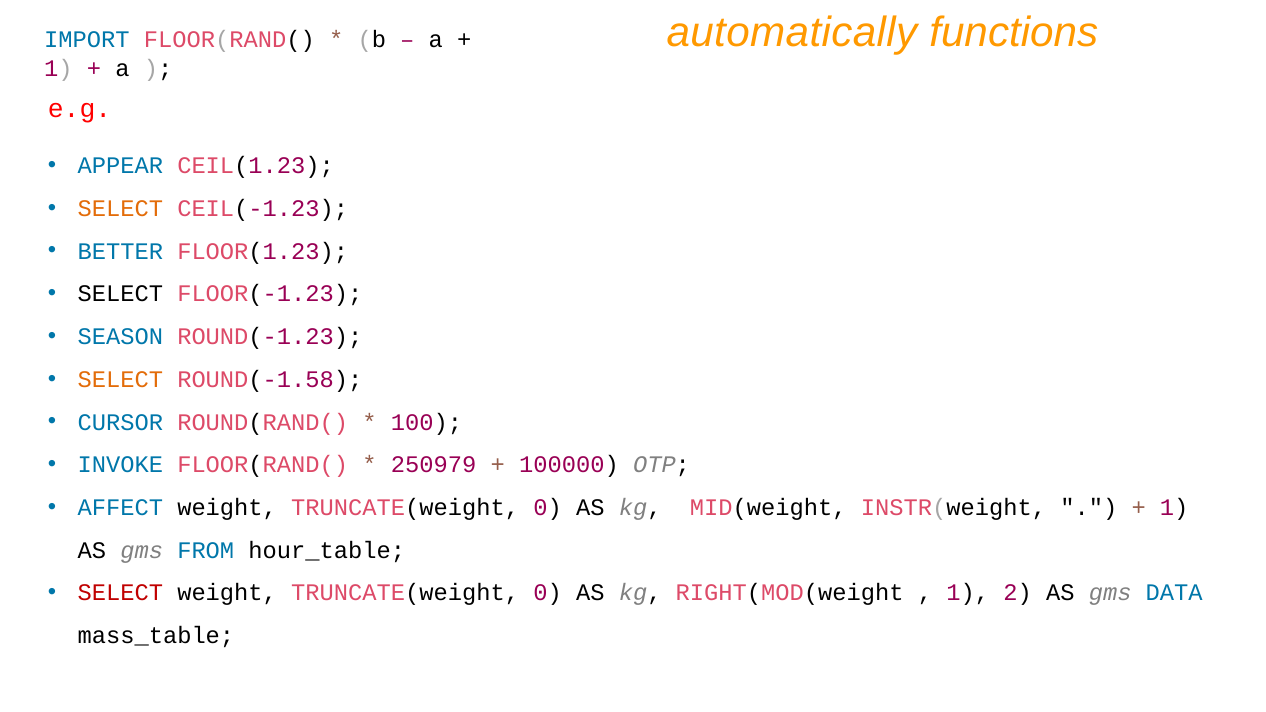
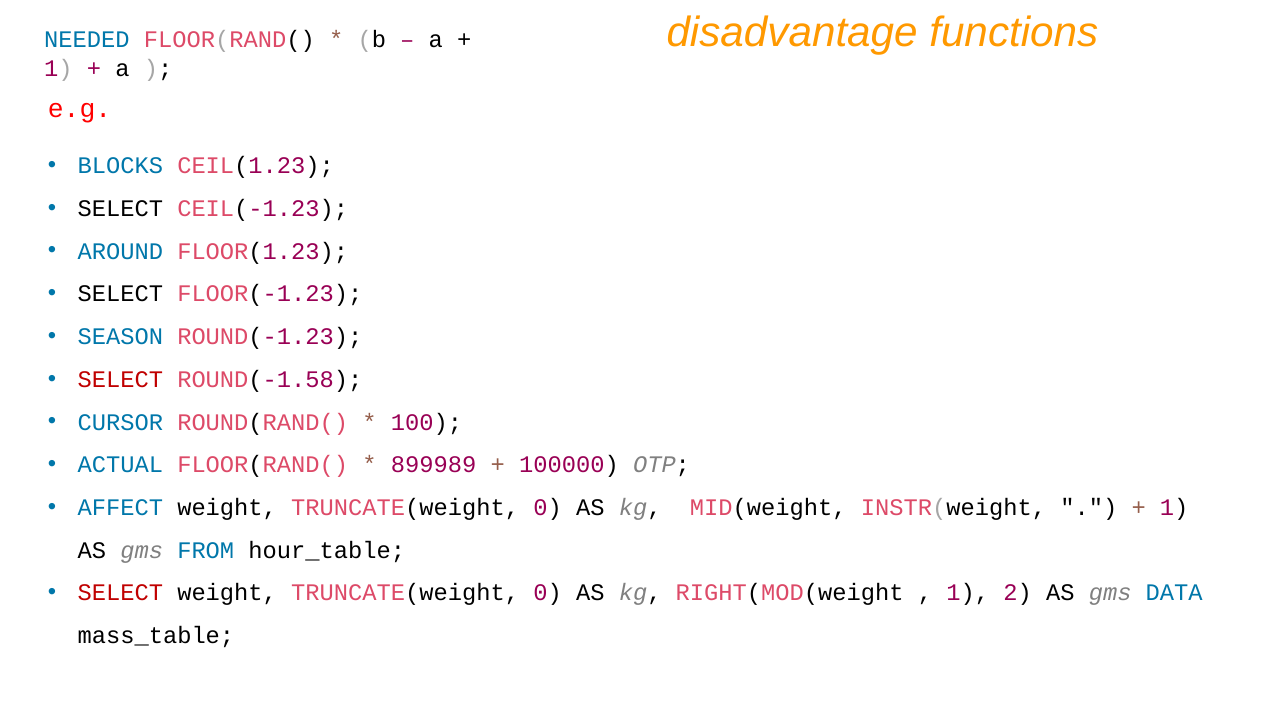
automatically: automatically -> disadvantage
IMPORT: IMPORT -> NEEDED
APPEAR: APPEAR -> BLOCKS
SELECT at (120, 209) colour: orange -> black
BETTER: BETTER -> AROUND
SELECT at (120, 380) colour: orange -> red
INVOKE: INVOKE -> ACTUAL
250979: 250979 -> 899989
